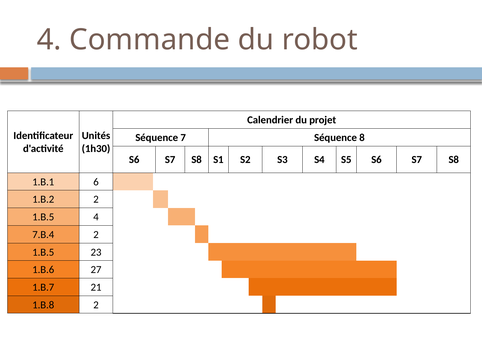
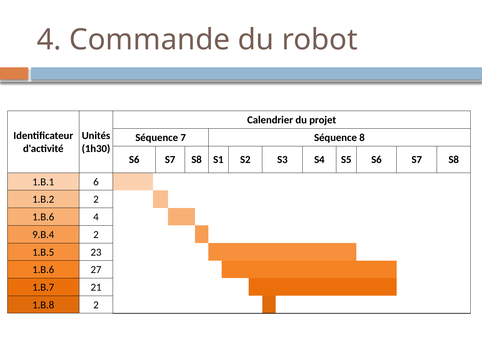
1.B.5 at (43, 217): 1.B.5 -> 1.B.6
7.B.4: 7.B.4 -> 9.B.4
